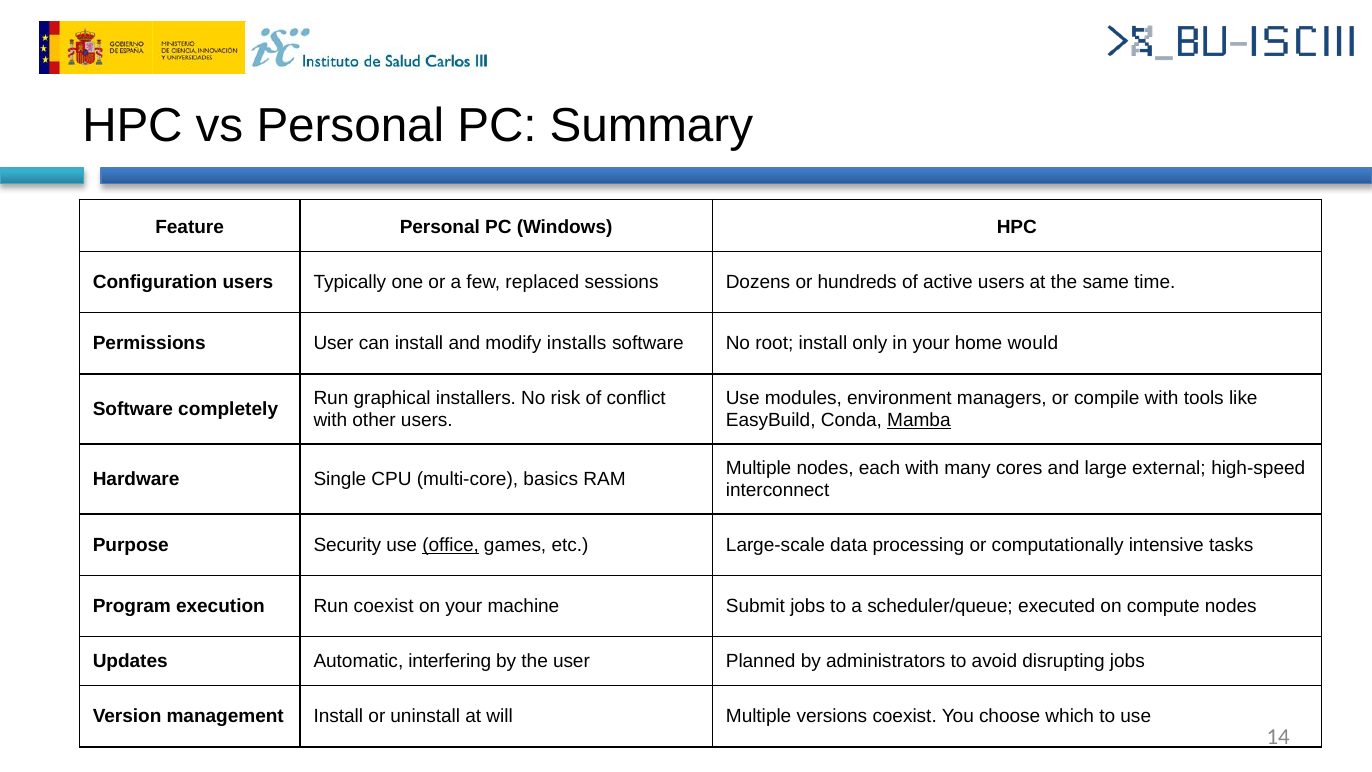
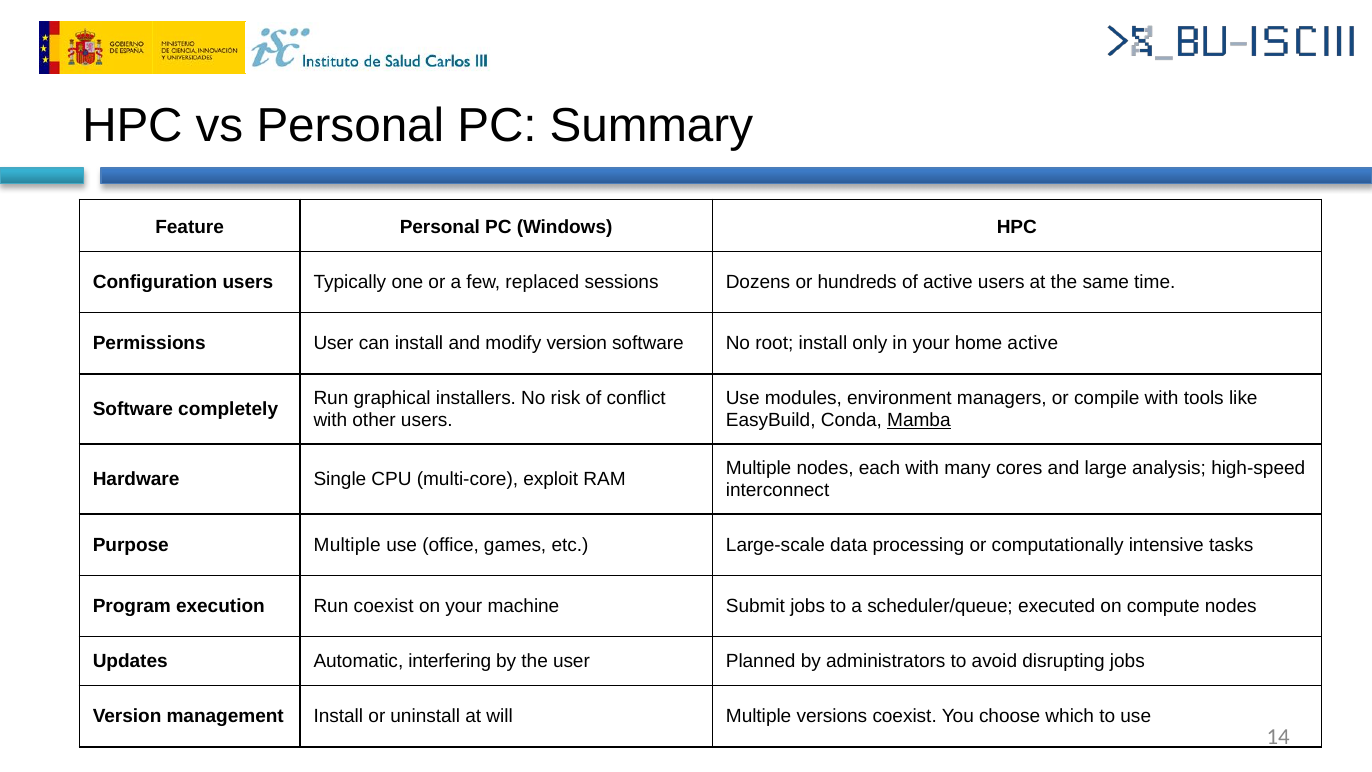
modify installs: installs -> version
home would: would -> active
external: external -> analysis
basics: basics -> exploit
Purpose Security: Security -> Multiple
office underline: present -> none
